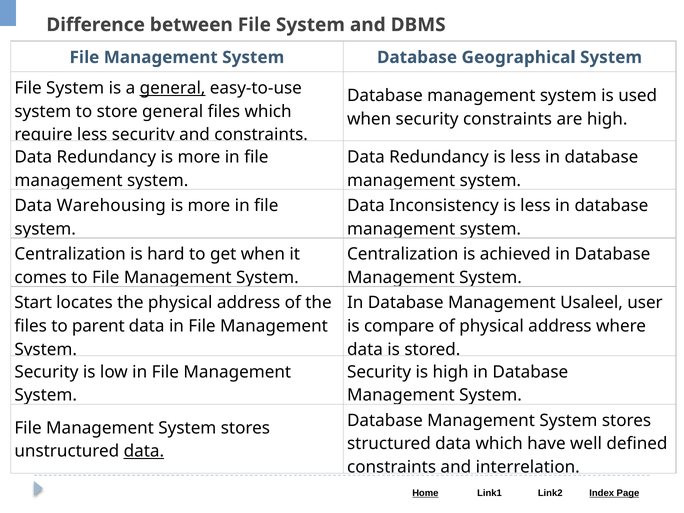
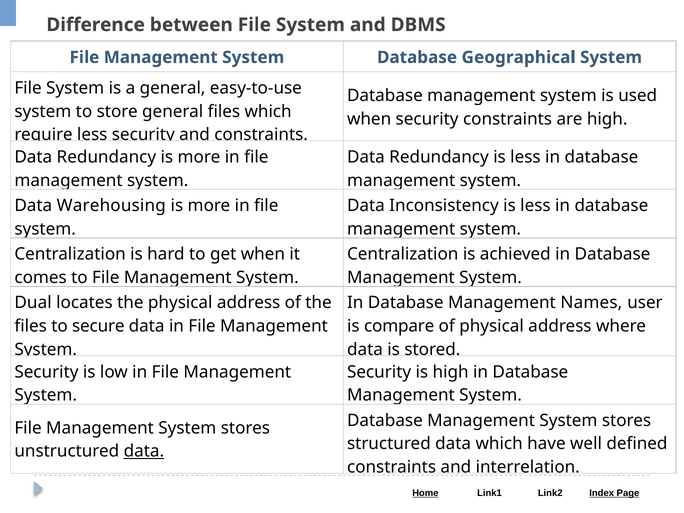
general at (173, 88) underline: present -> none
Start: Start -> Dual
Usaleel: Usaleel -> Names
parent: parent -> secure
